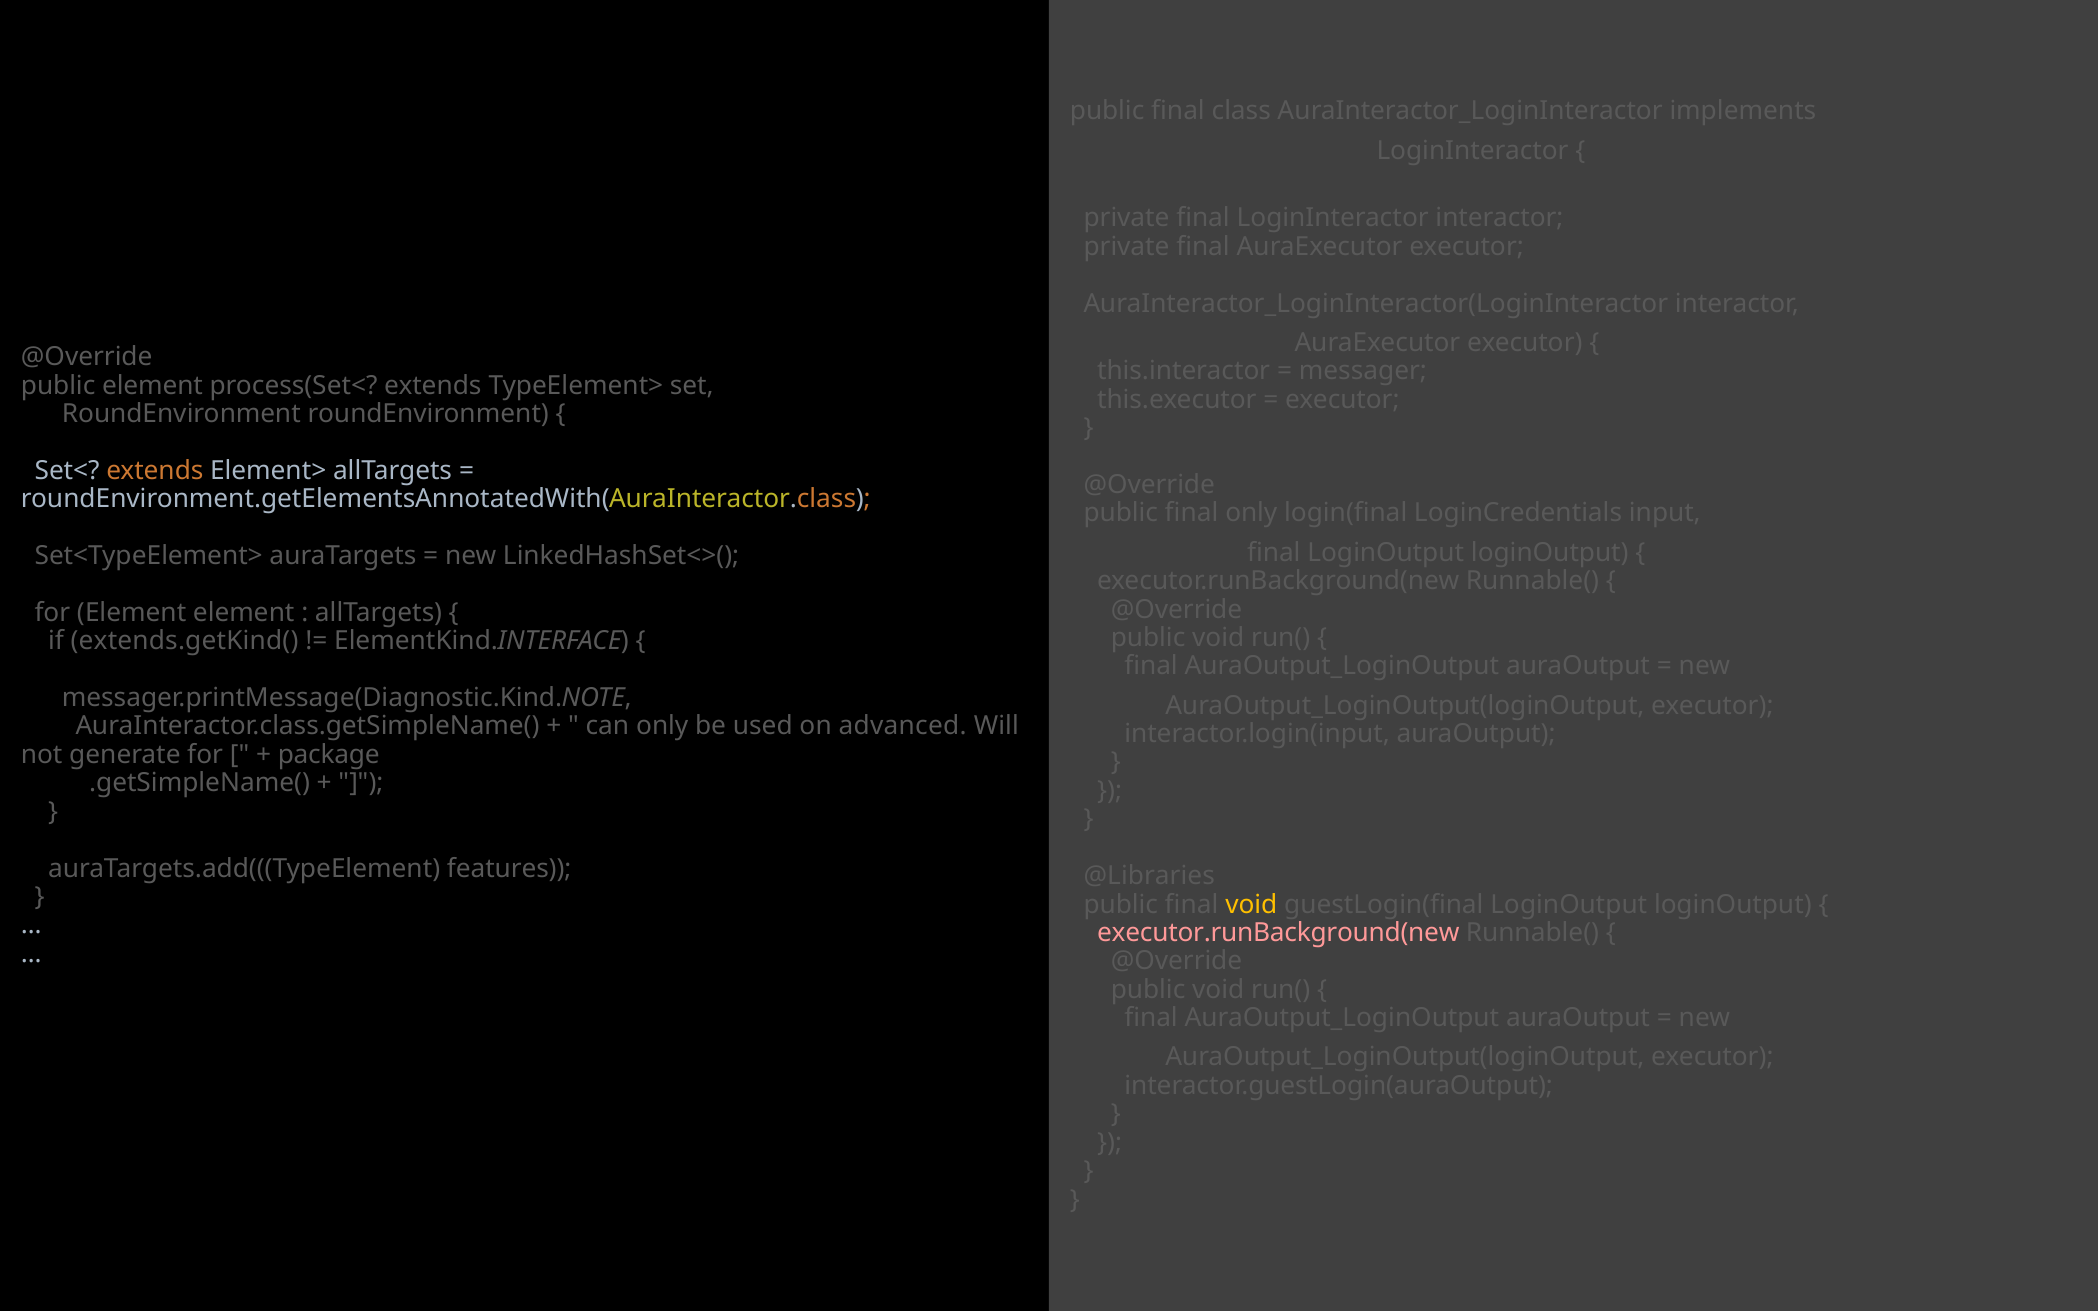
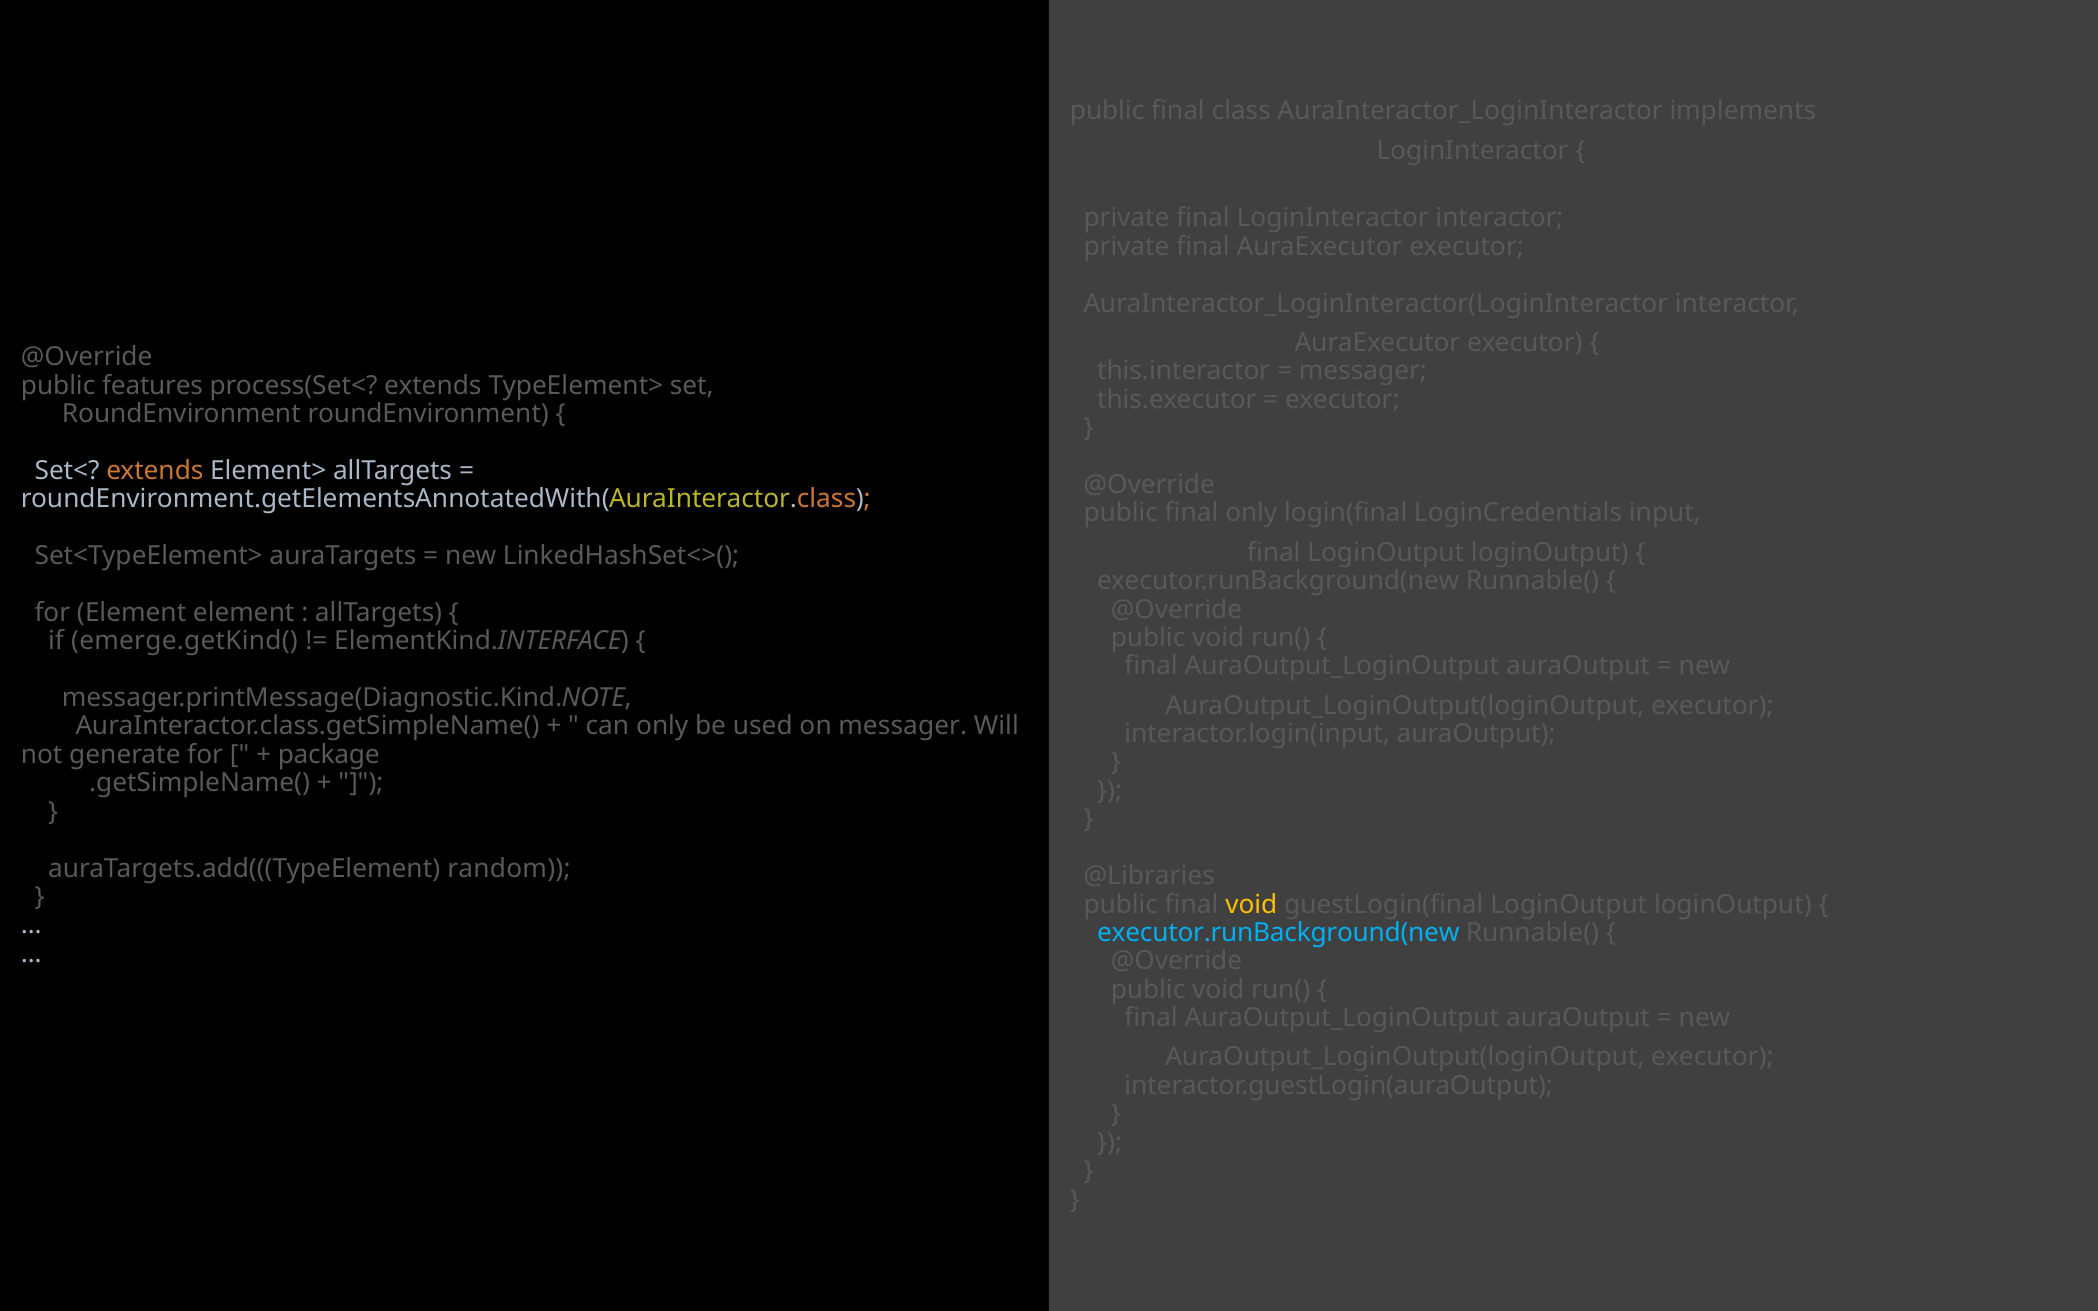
public element: element -> features
extends.getKind(: extends.getKind( -> emerge.getKind(
on advanced: advanced -> messager
features: features -> random
executor.runBackground(new at (1278, 933) colour: pink -> light blue
